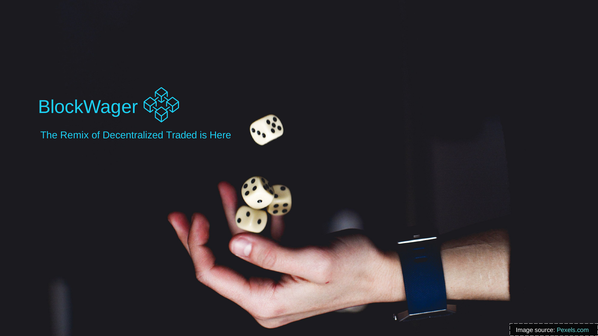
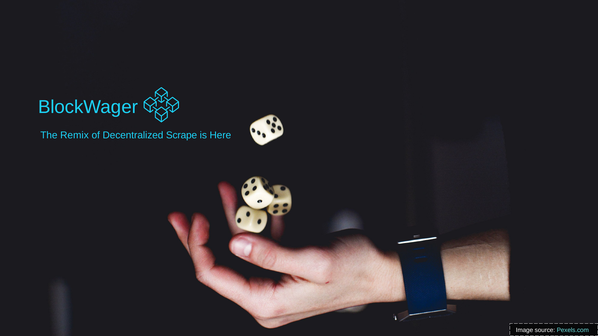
Traded: Traded -> Scrape
